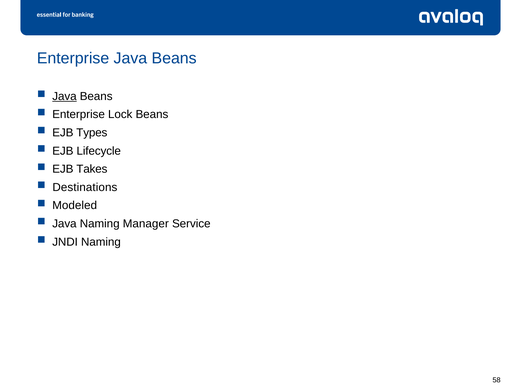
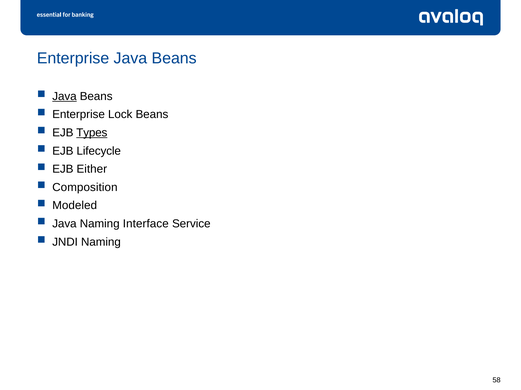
Types underline: none -> present
Takes: Takes -> Either
Destinations: Destinations -> Composition
Manager: Manager -> Interface
